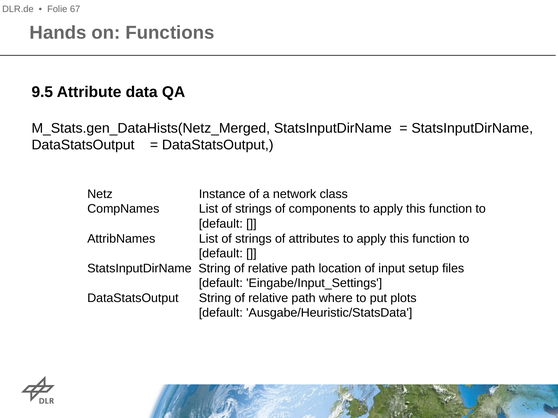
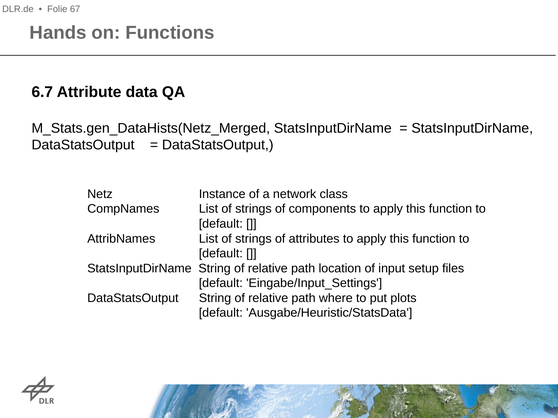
9.5: 9.5 -> 6.7
